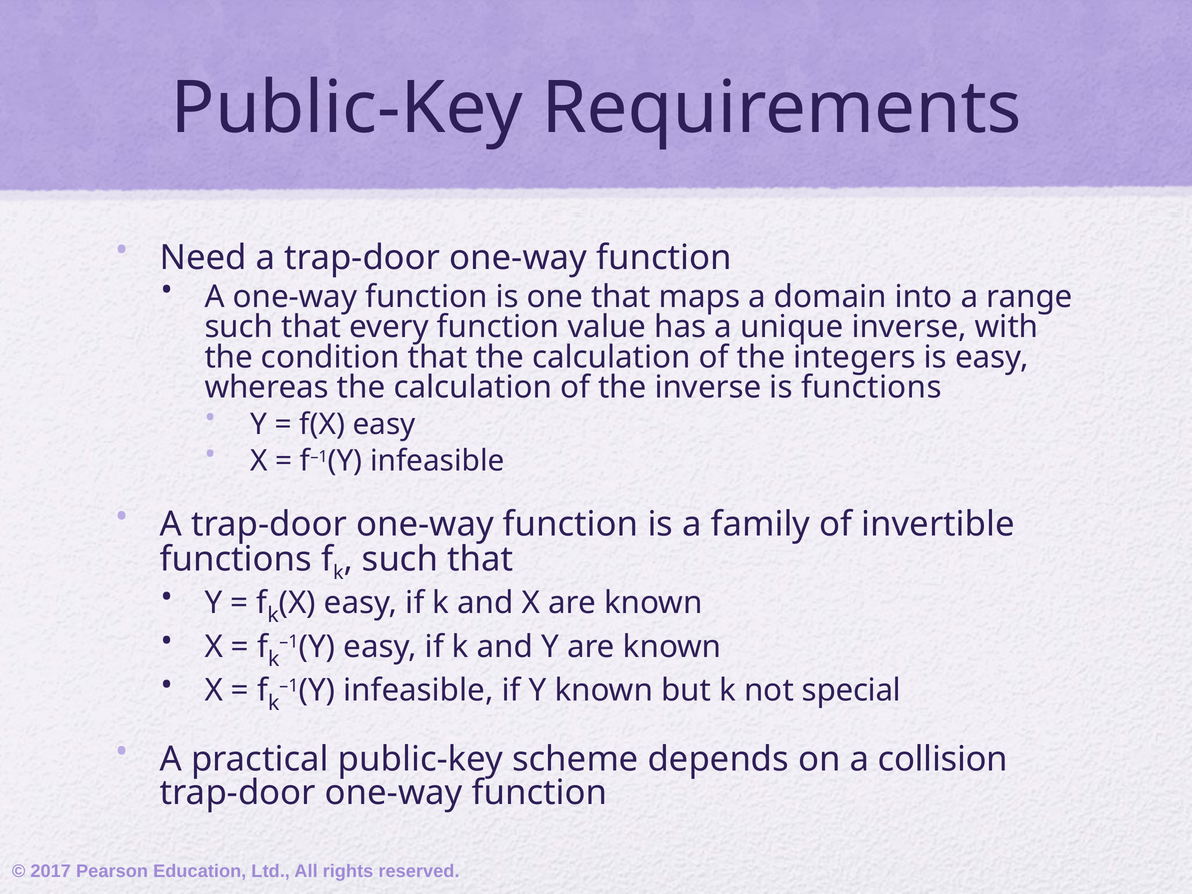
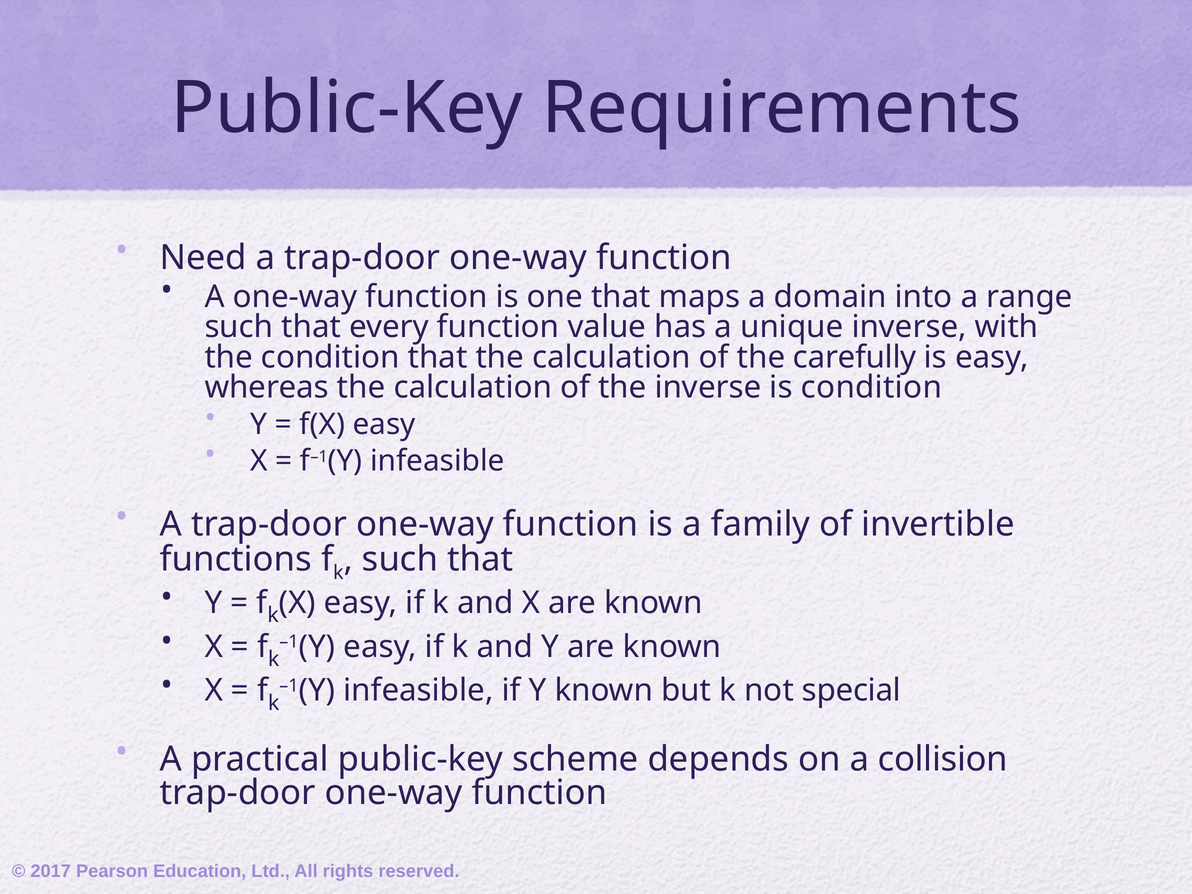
integers: integers -> carefully
is functions: functions -> condition
